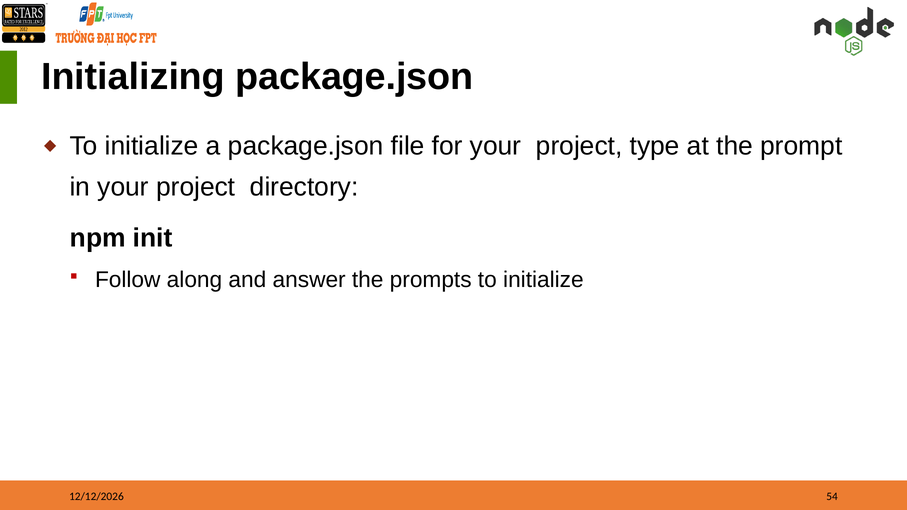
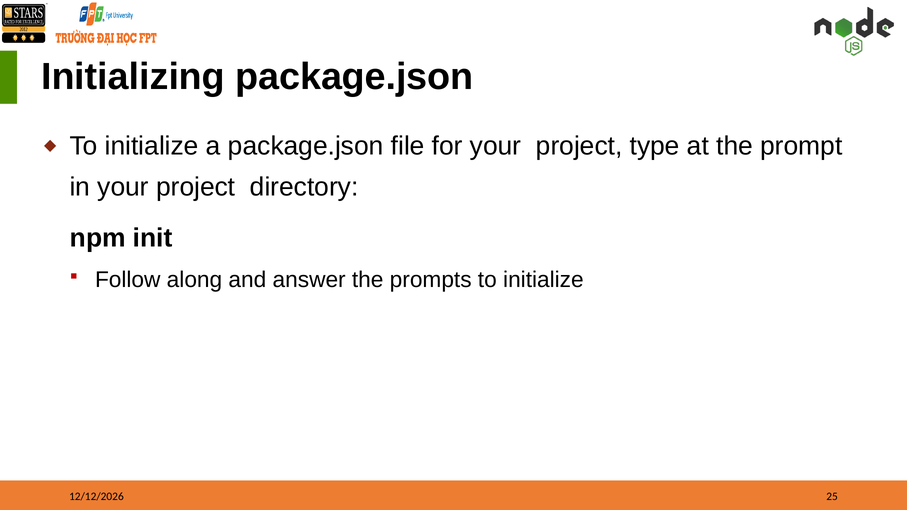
54: 54 -> 25
